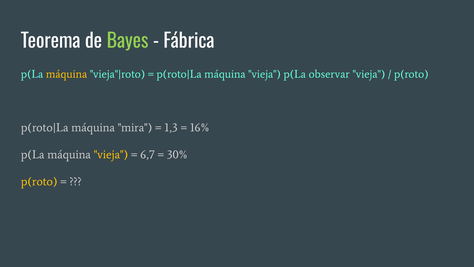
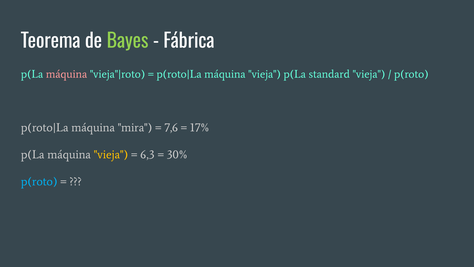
máquina at (67, 74) colour: yellow -> pink
observar: observar -> standard
1,3: 1,3 -> 7,6
16%: 16% -> 17%
6,7: 6,7 -> 6,3
p(roto at (39, 181) colour: yellow -> light blue
